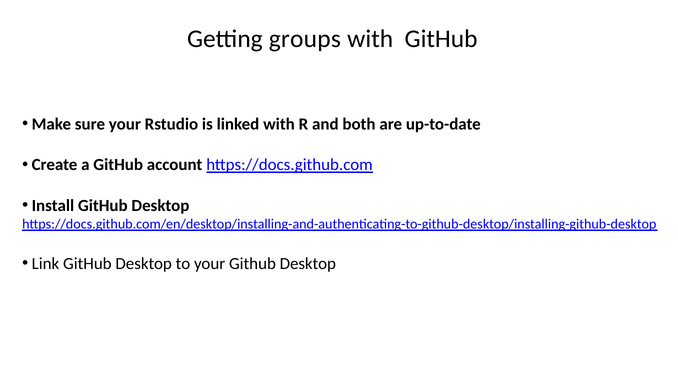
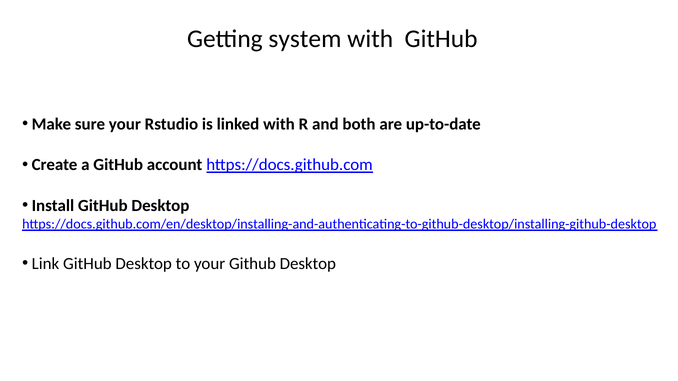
groups: groups -> system
